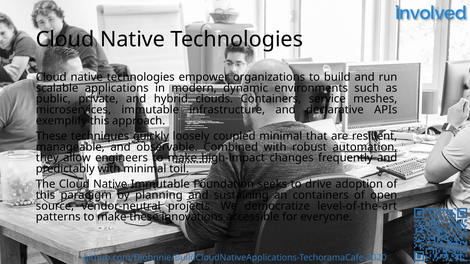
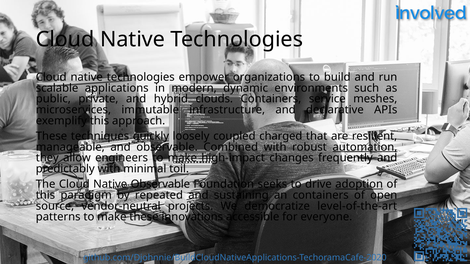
coupled minimal: minimal -> charged
Native Immutable: Immutable -> Observable
adoption underline: none -> present
planning: planning -> repeated
